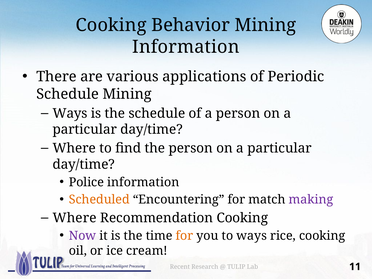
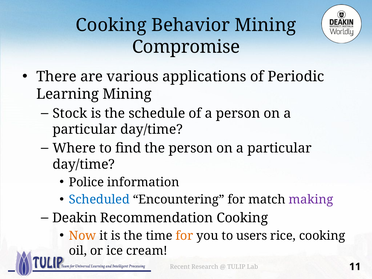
Information at (186, 47): Information -> Compromise
Schedule at (68, 94): Schedule -> Learning
Ways at (70, 113): Ways -> Stock
Scheduled colour: orange -> blue
Where at (75, 218): Where -> Deakin
Now colour: purple -> orange
to ways: ways -> users
